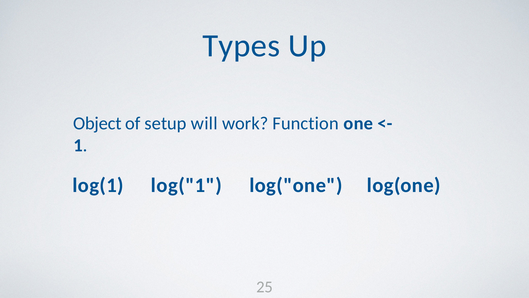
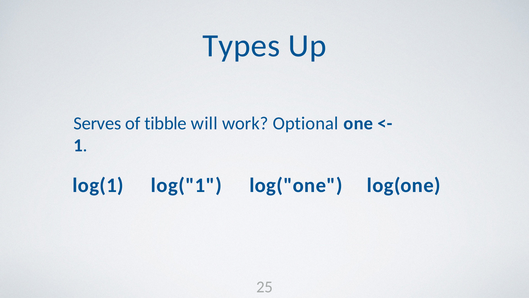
Object: Object -> Serves
setup: setup -> tibble
Function: Function -> Optional
